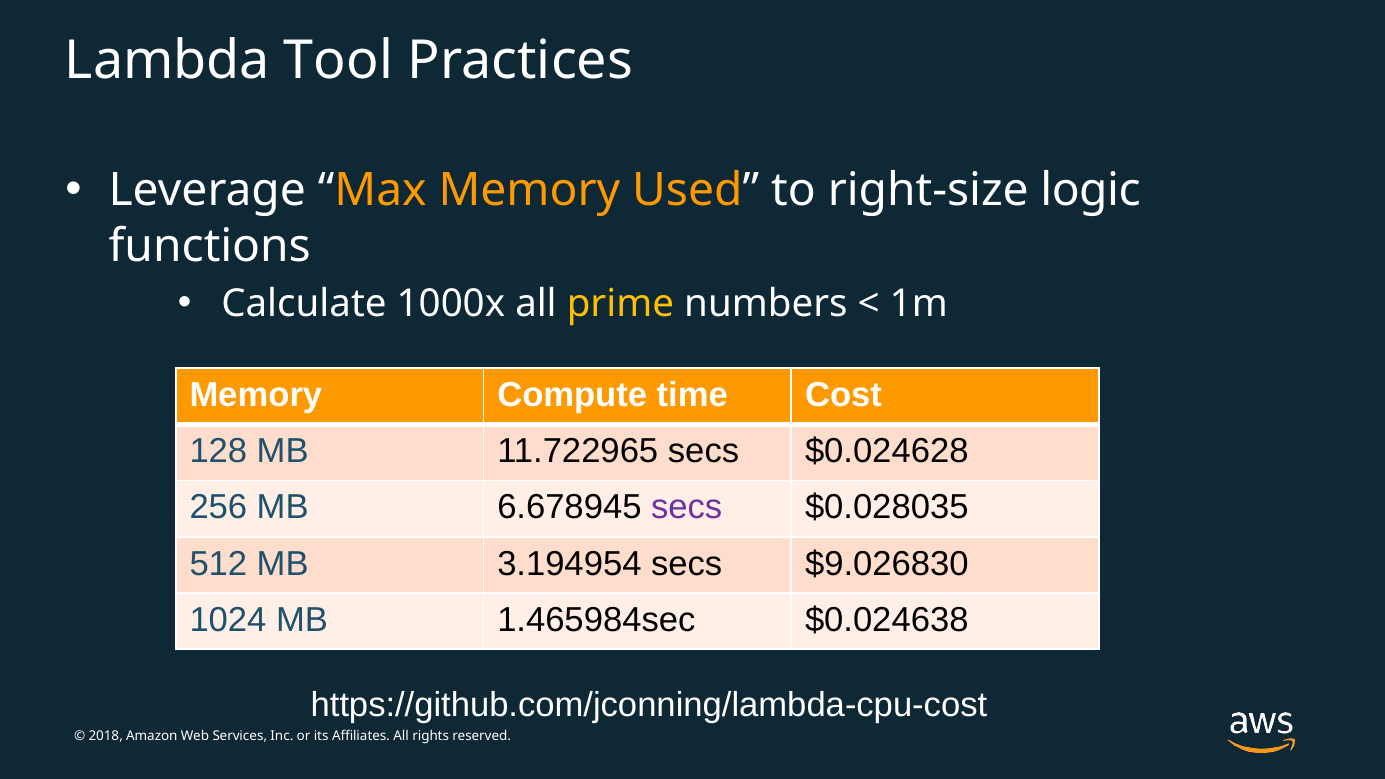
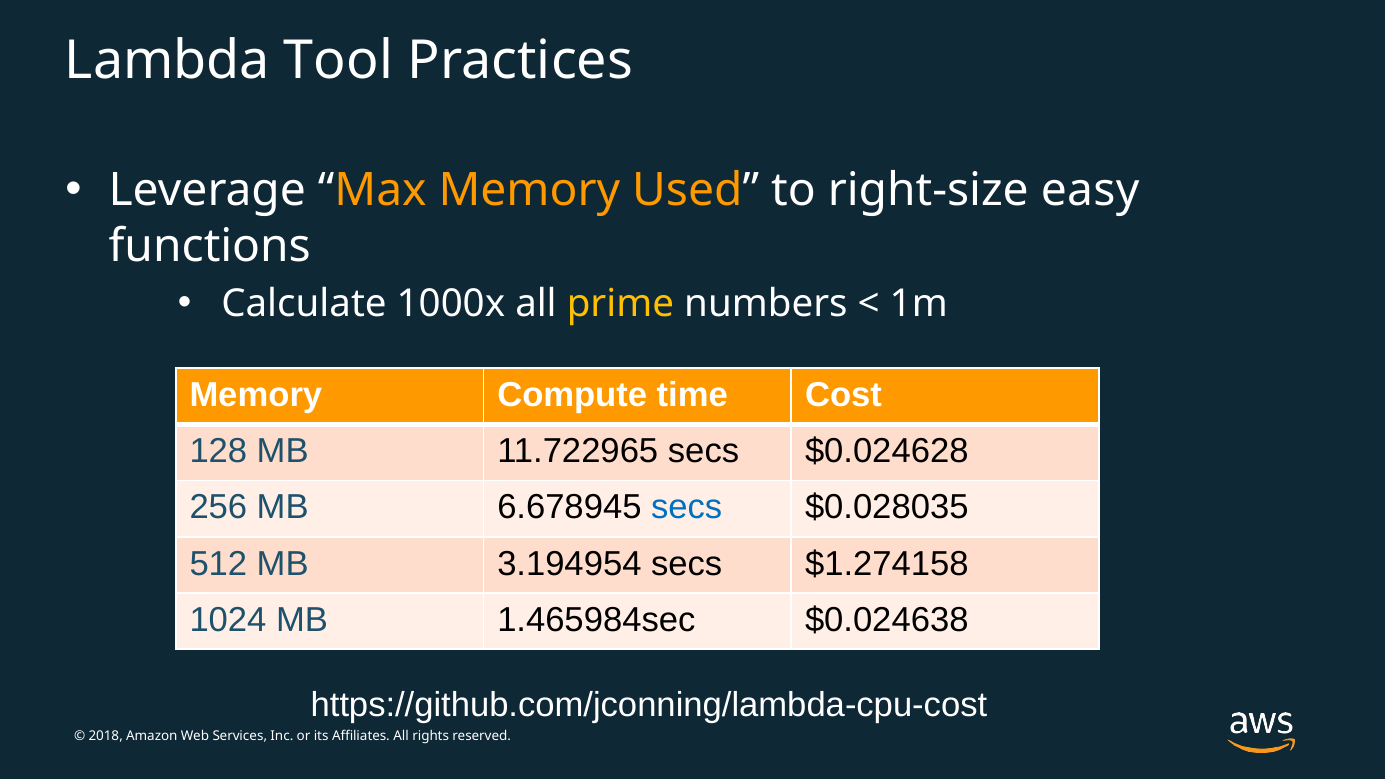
logic: logic -> easy
secs at (687, 508) colour: purple -> blue
$9.026830: $9.026830 -> $1.274158
